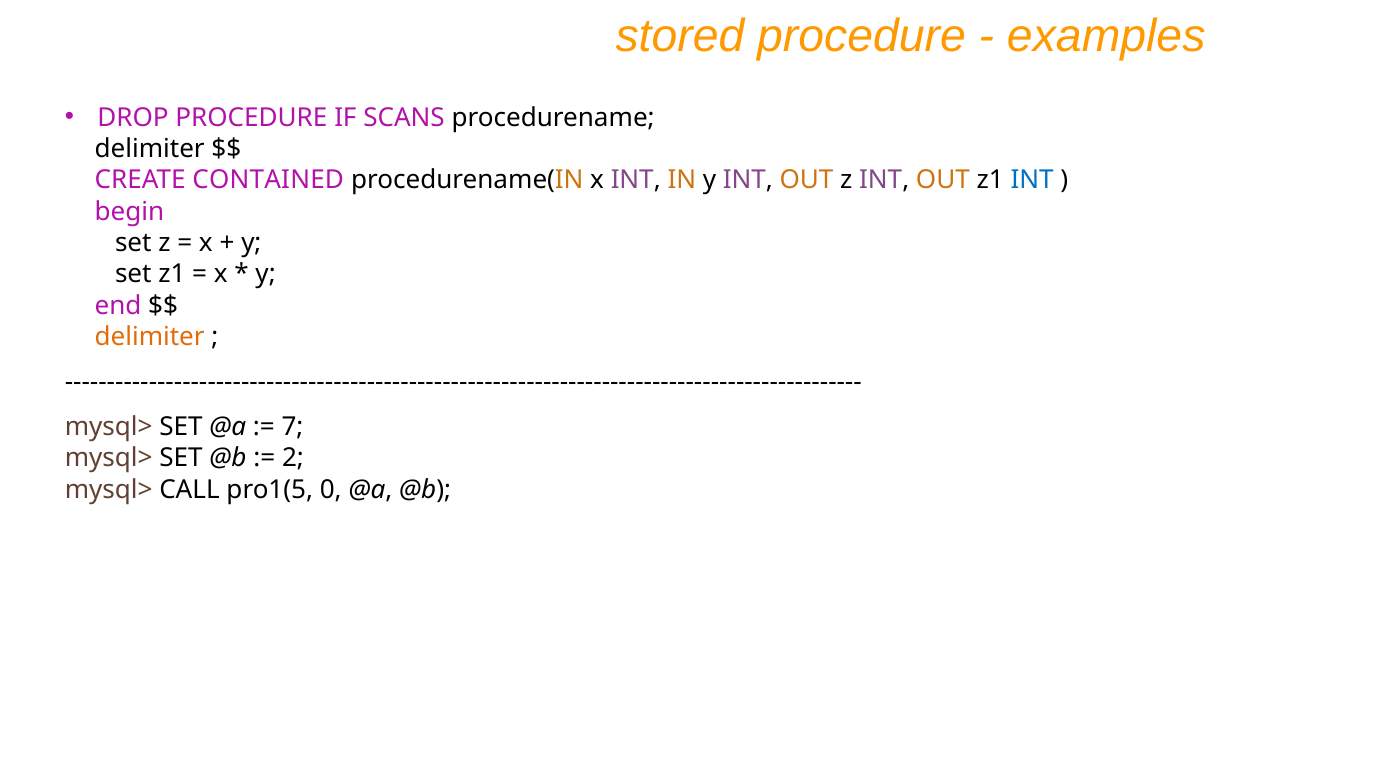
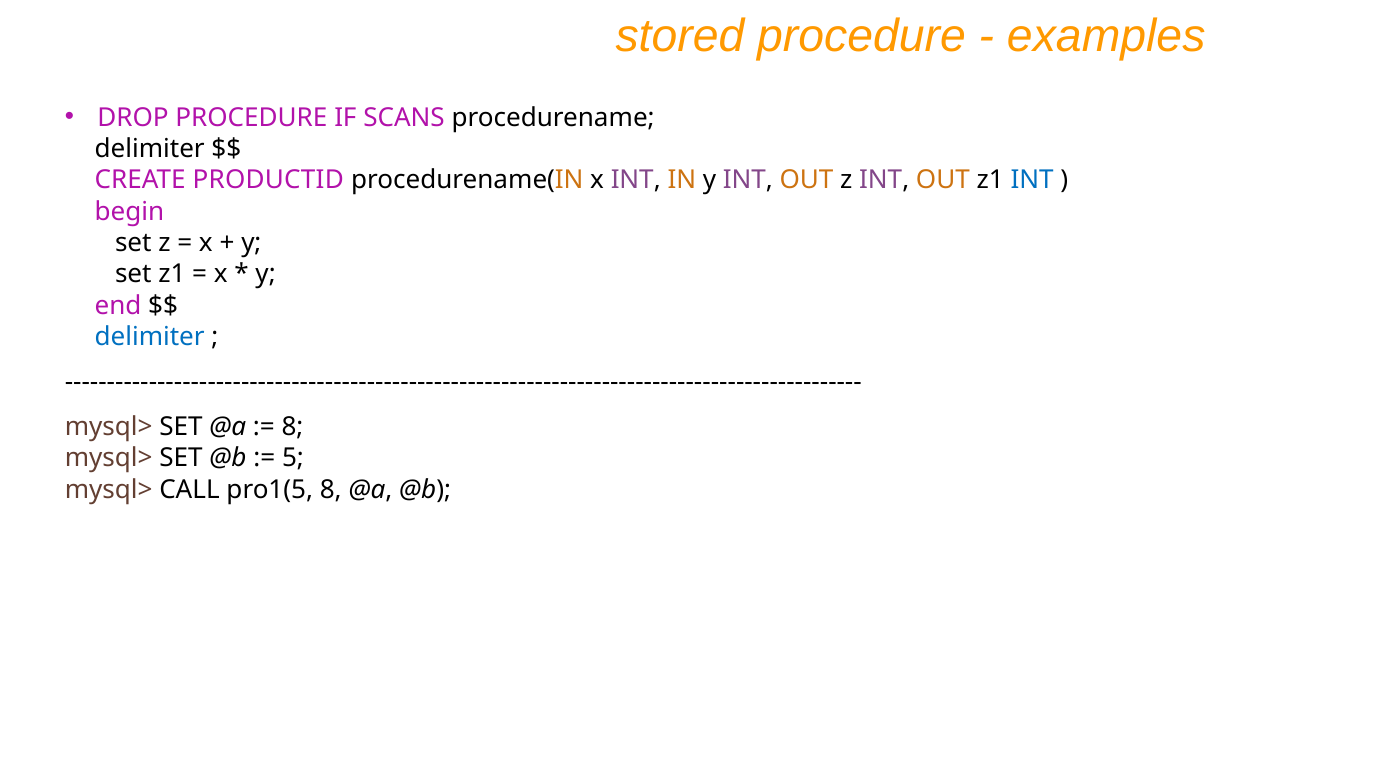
CONTAINED: CONTAINED -> PRODUCTID
delimiter at (150, 337) colour: orange -> blue
7 at (293, 427): 7 -> 8
2: 2 -> 5
pro1(5 0: 0 -> 8
